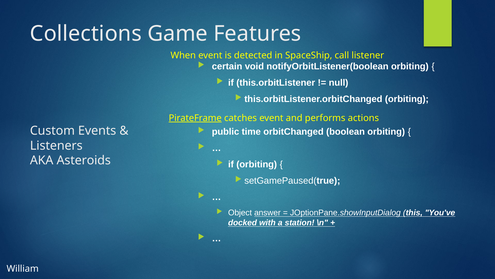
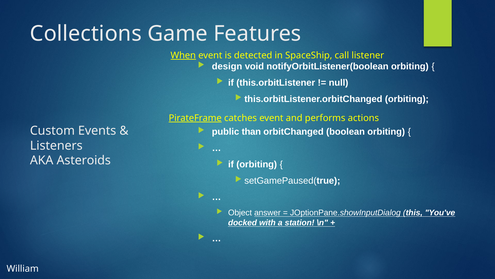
When underline: none -> present
certain: certain -> design
time: time -> than
